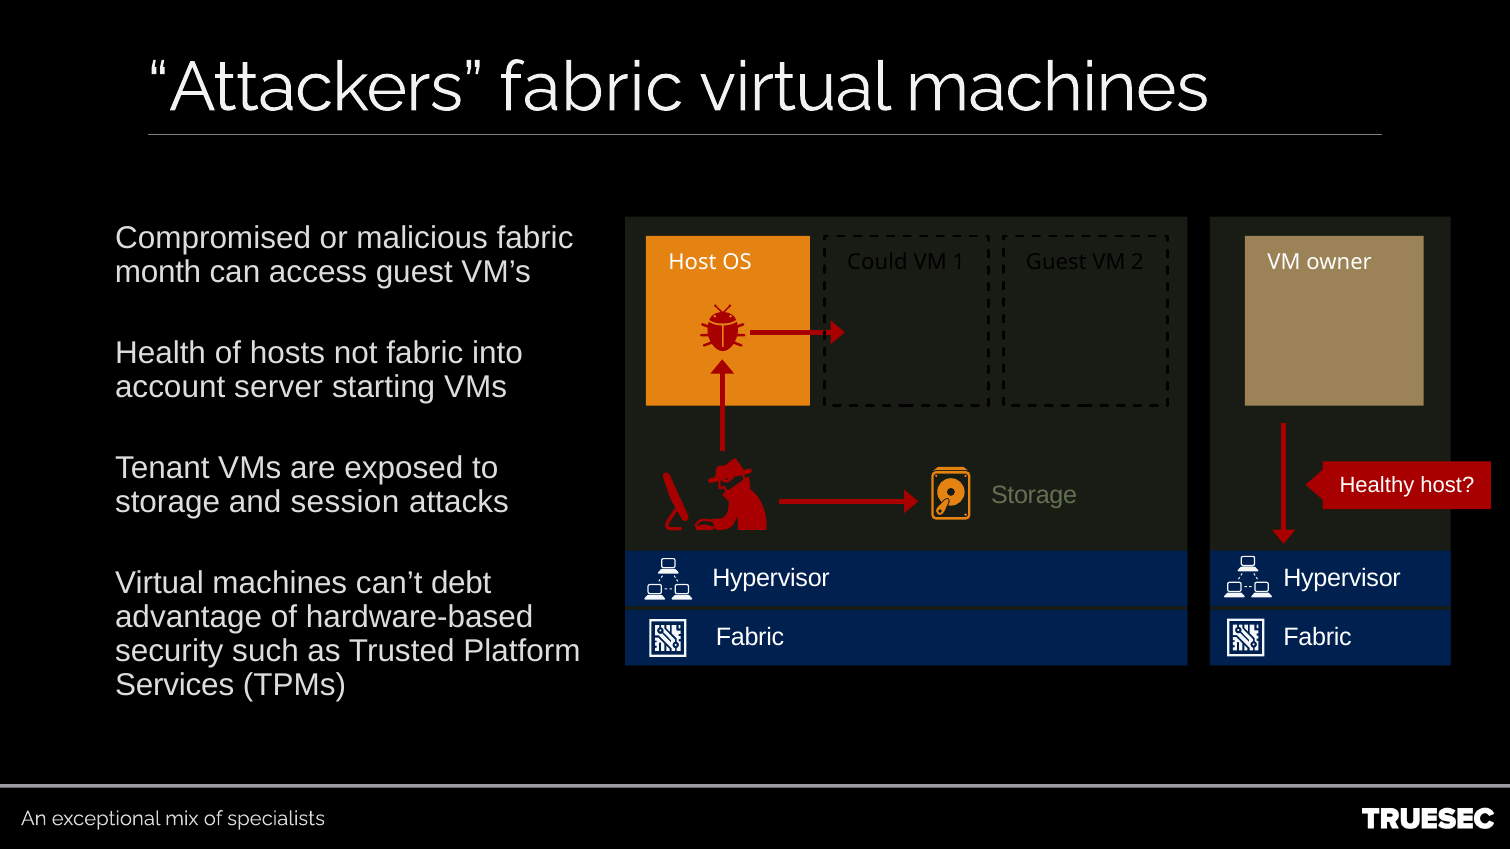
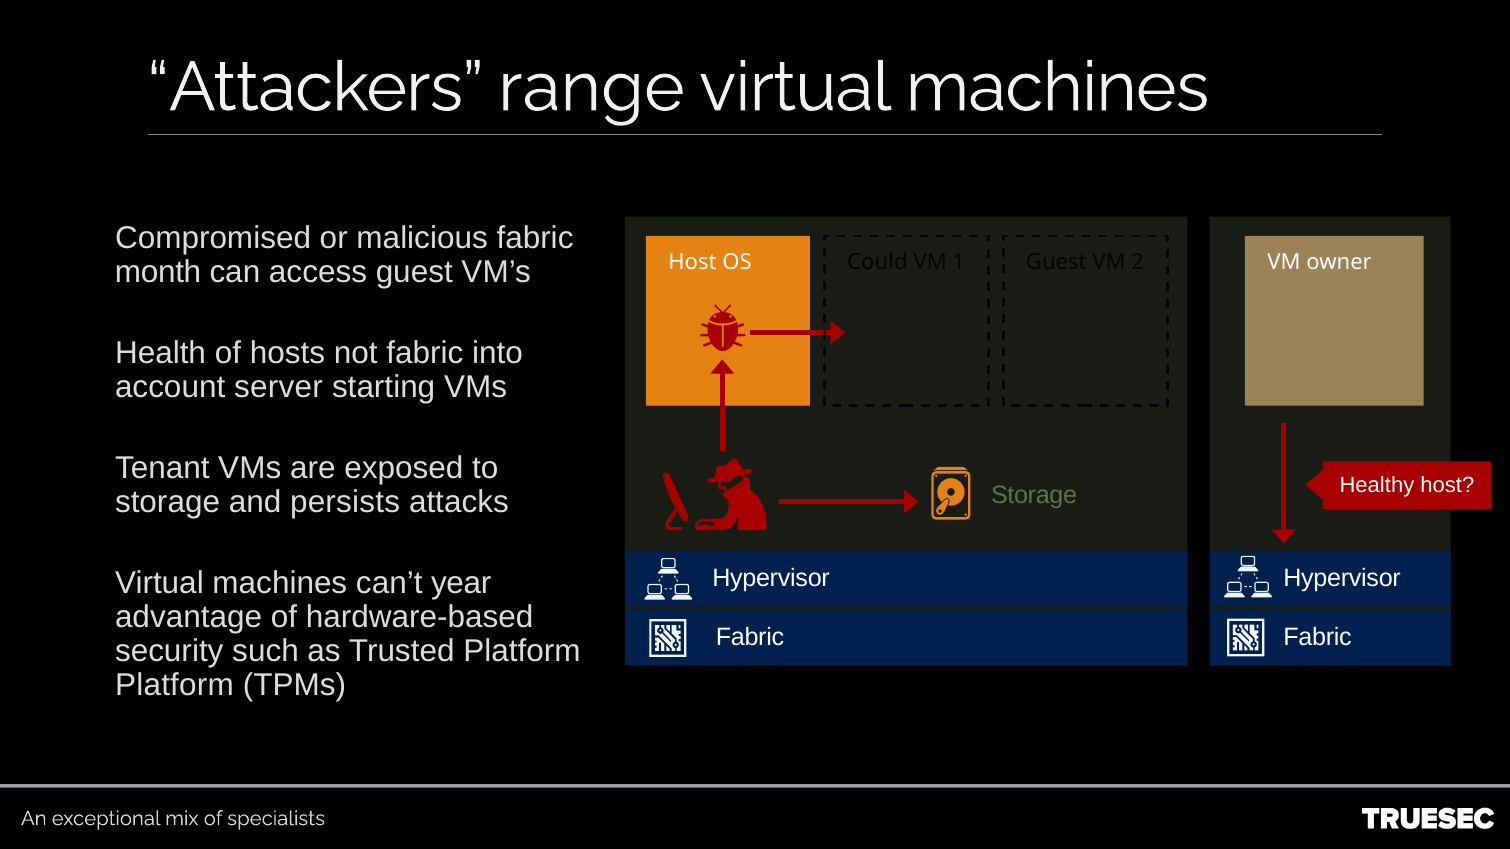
Attackers fabric: fabric -> range
session: session -> persists
debt: debt -> year
Services at (175, 685): Services -> Platform
